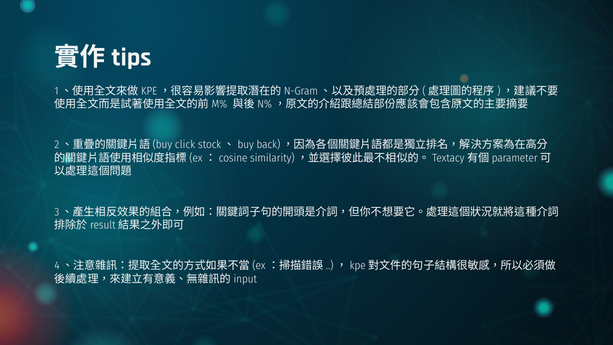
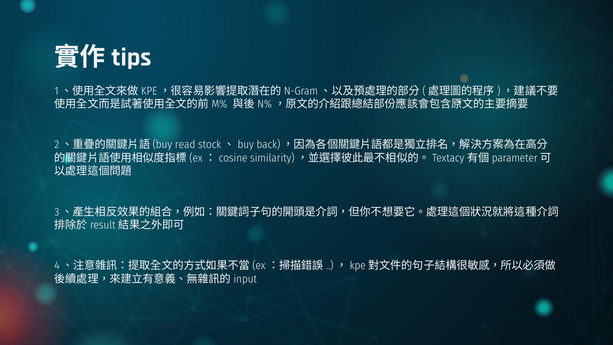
click: click -> read
